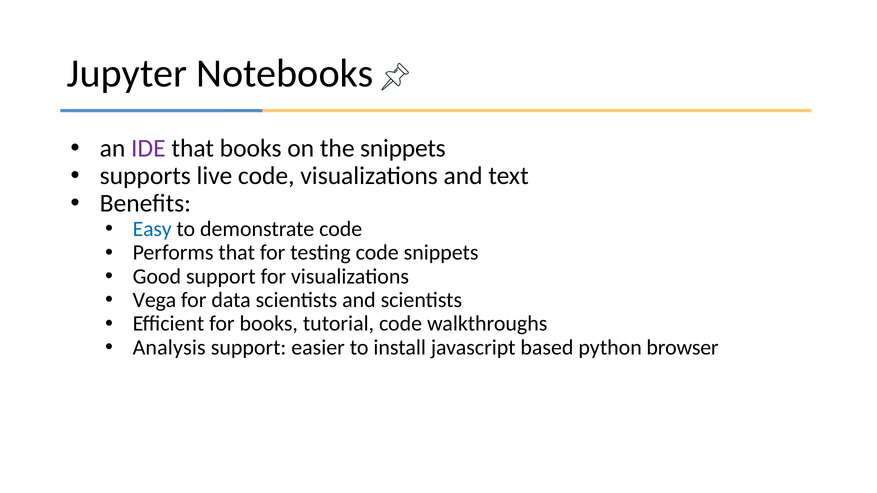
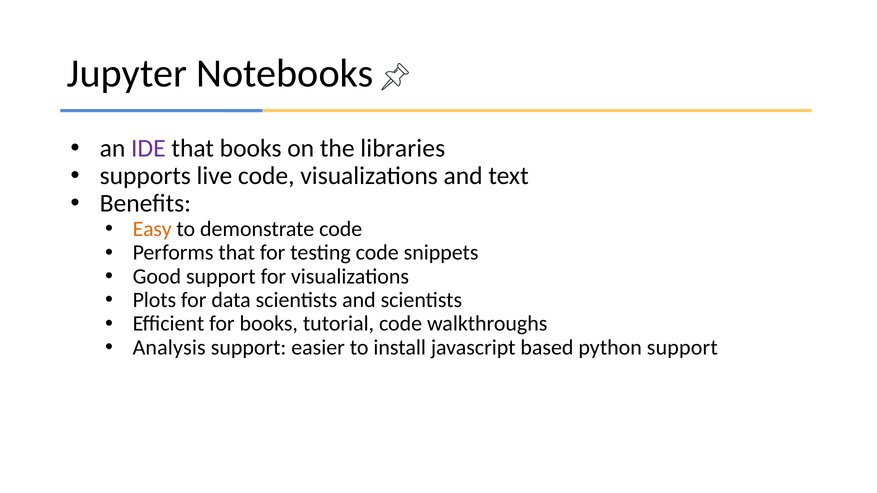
the snippets: snippets -> libraries
Easy colour: blue -> orange
Vega: Vega -> Plots
python browser: browser -> support
